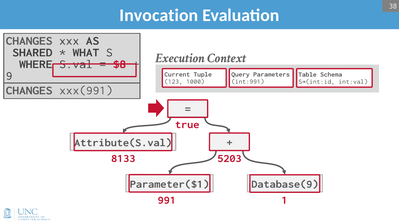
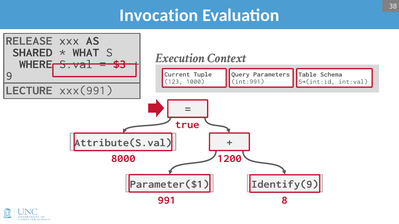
CHANGES at (29, 41): CHANGES -> RELEASE
$8: $8 -> $3
CHANGES at (29, 90): CHANGES -> LECTURE
8133: 8133 -> 8000
5203: 5203 -> 1200
Database(9: Database(9 -> Identify(9
1: 1 -> 8
